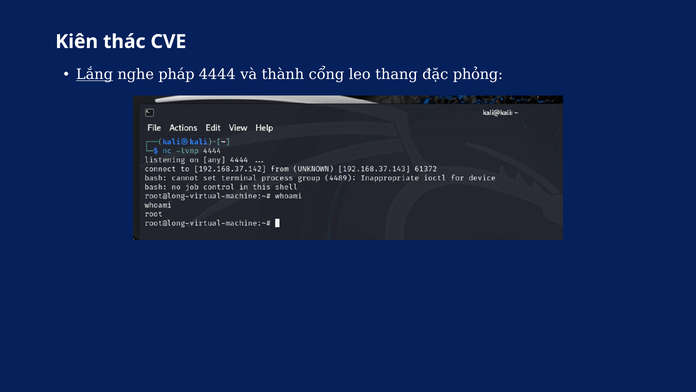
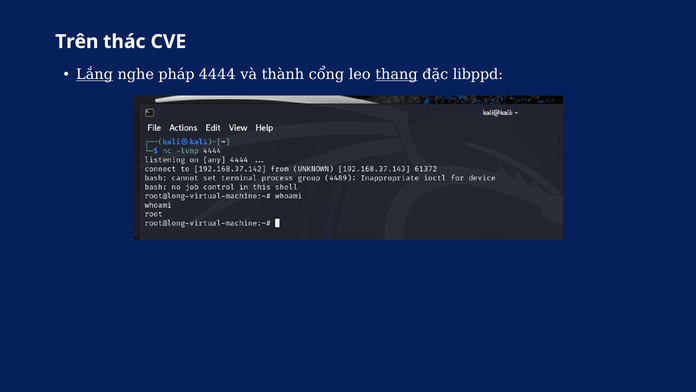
Kiên: Kiên -> Trên
thang underline: none -> present
phỏng: phỏng -> libppd
